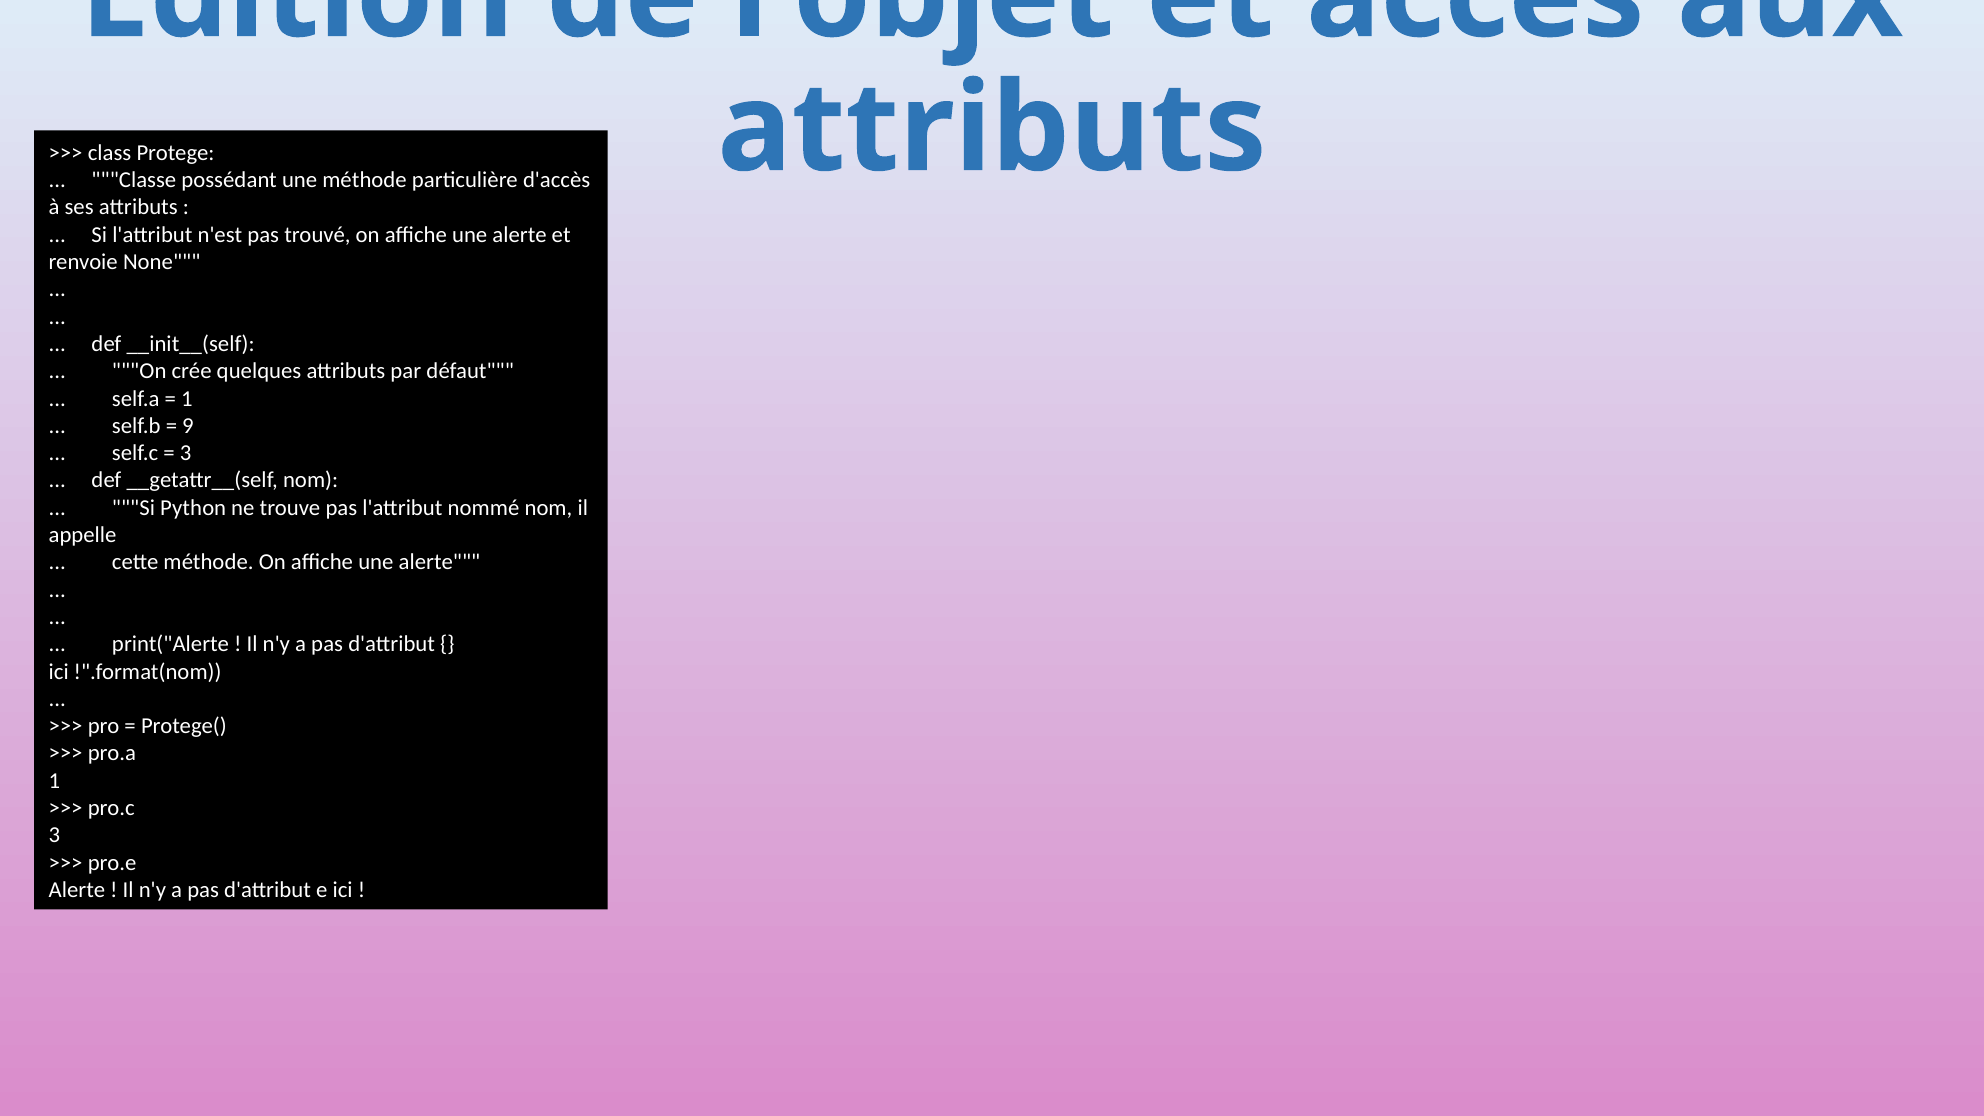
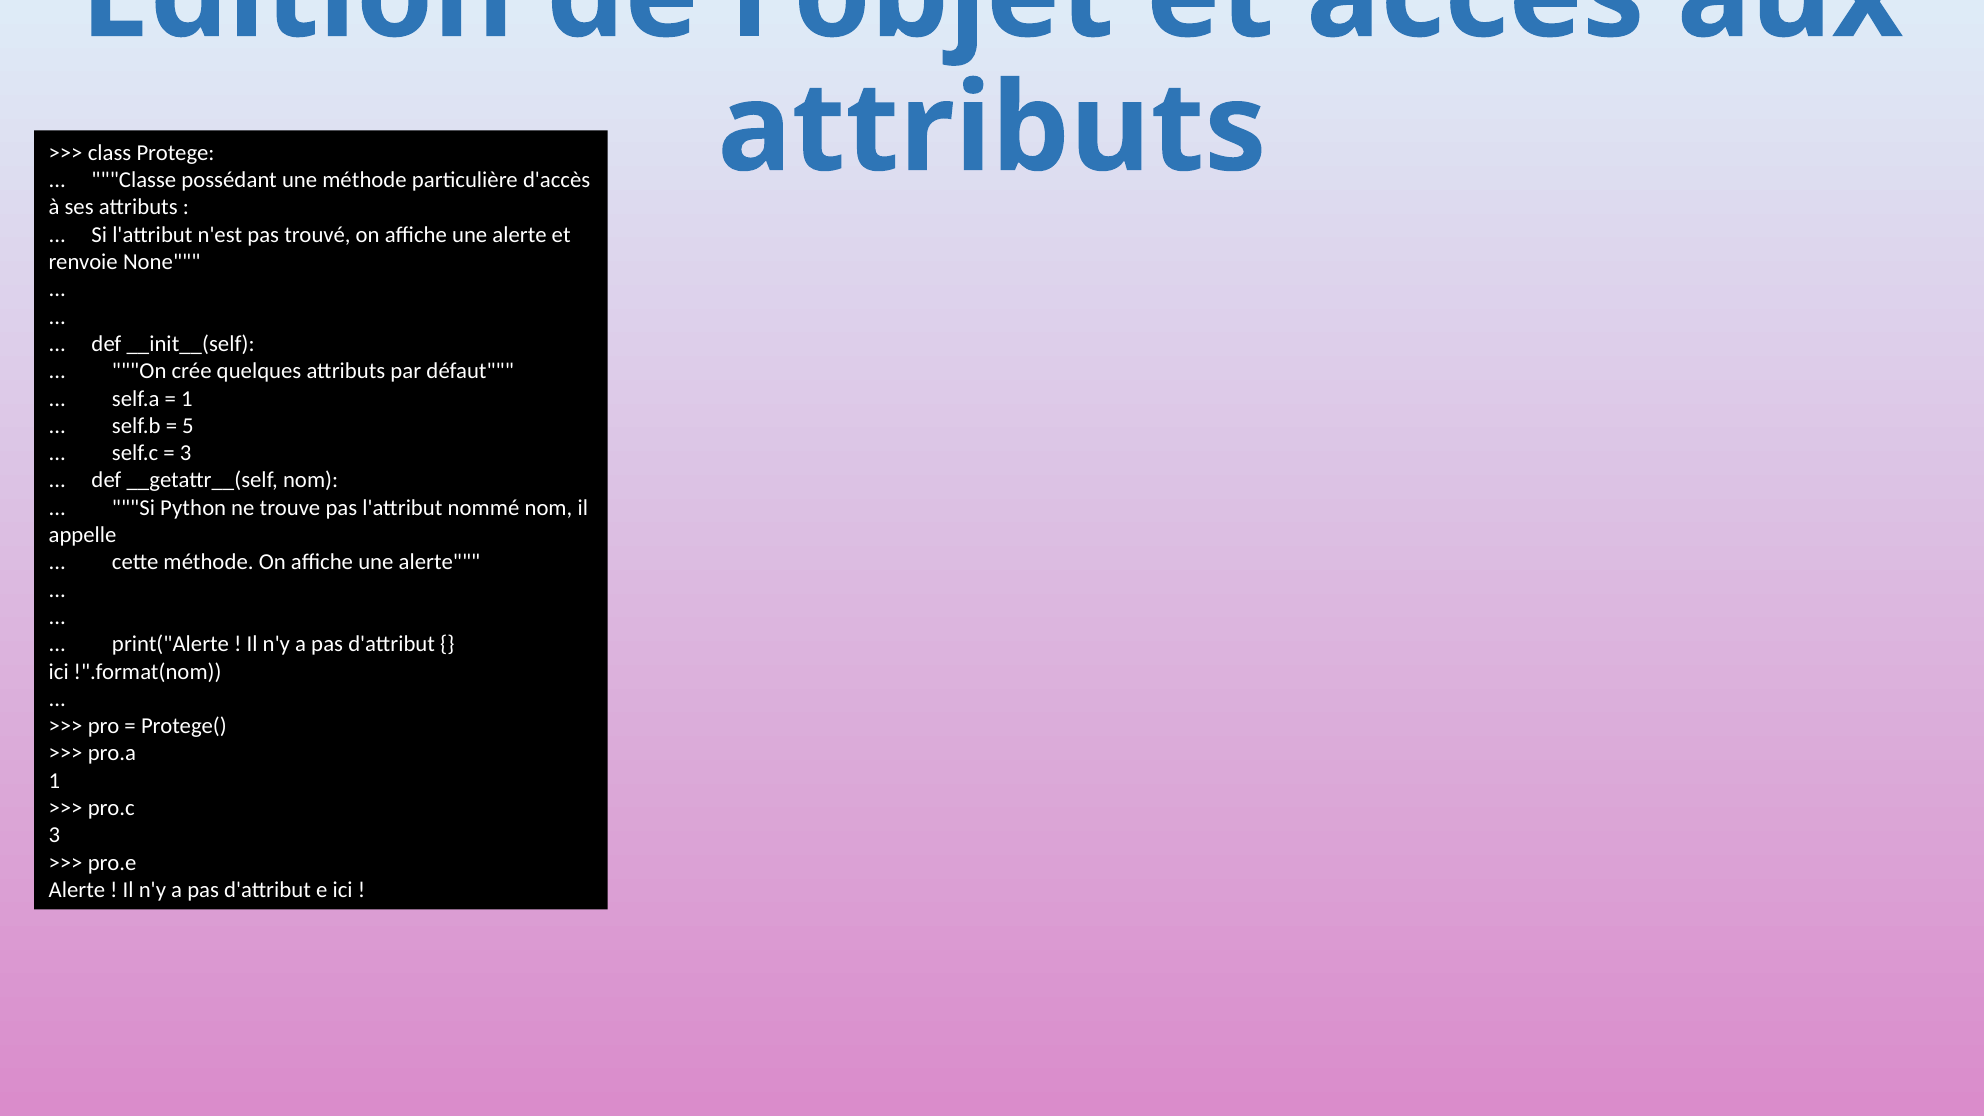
9: 9 -> 5
